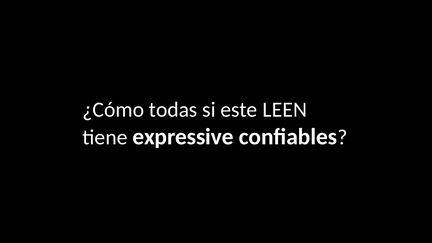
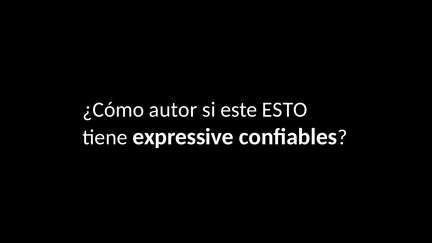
todas: todas -> autor
LEEN: LEEN -> ESTO
